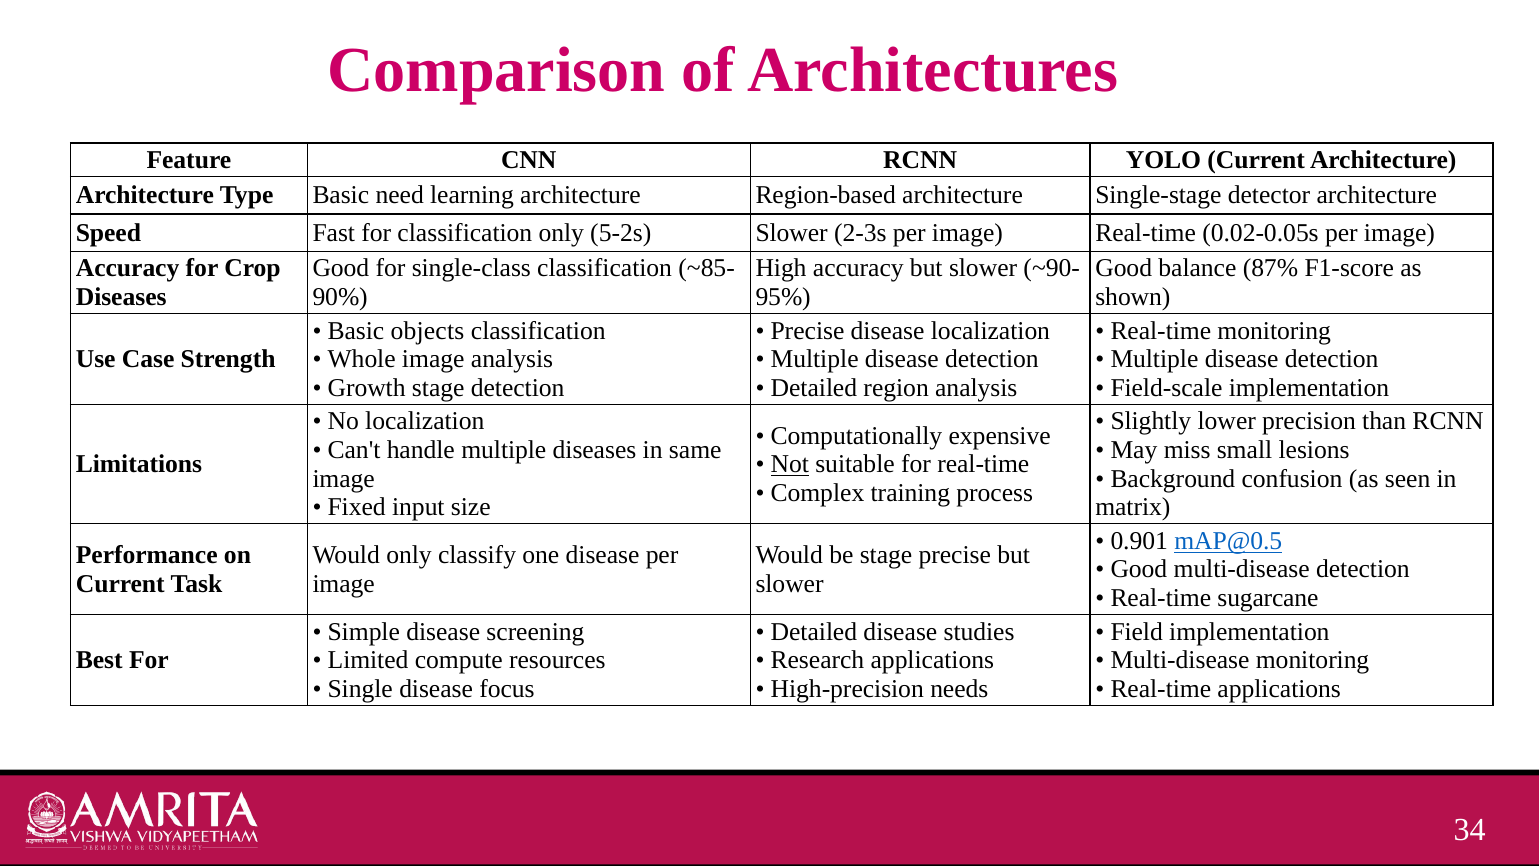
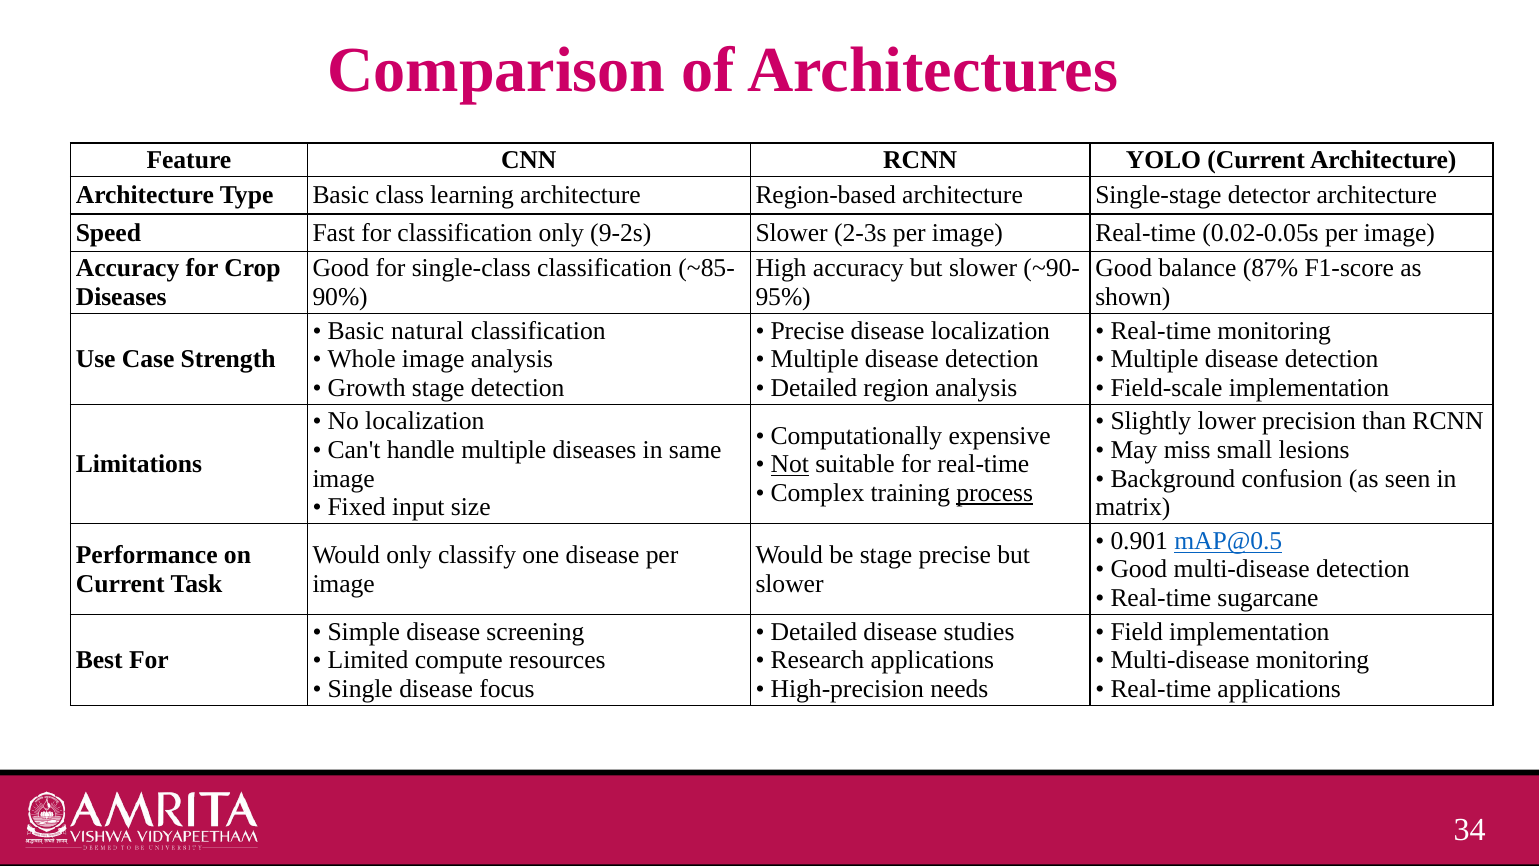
need: need -> class
5-2s: 5-2s -> 9-2s
objects: objects -> natural
process underline: none -> present
